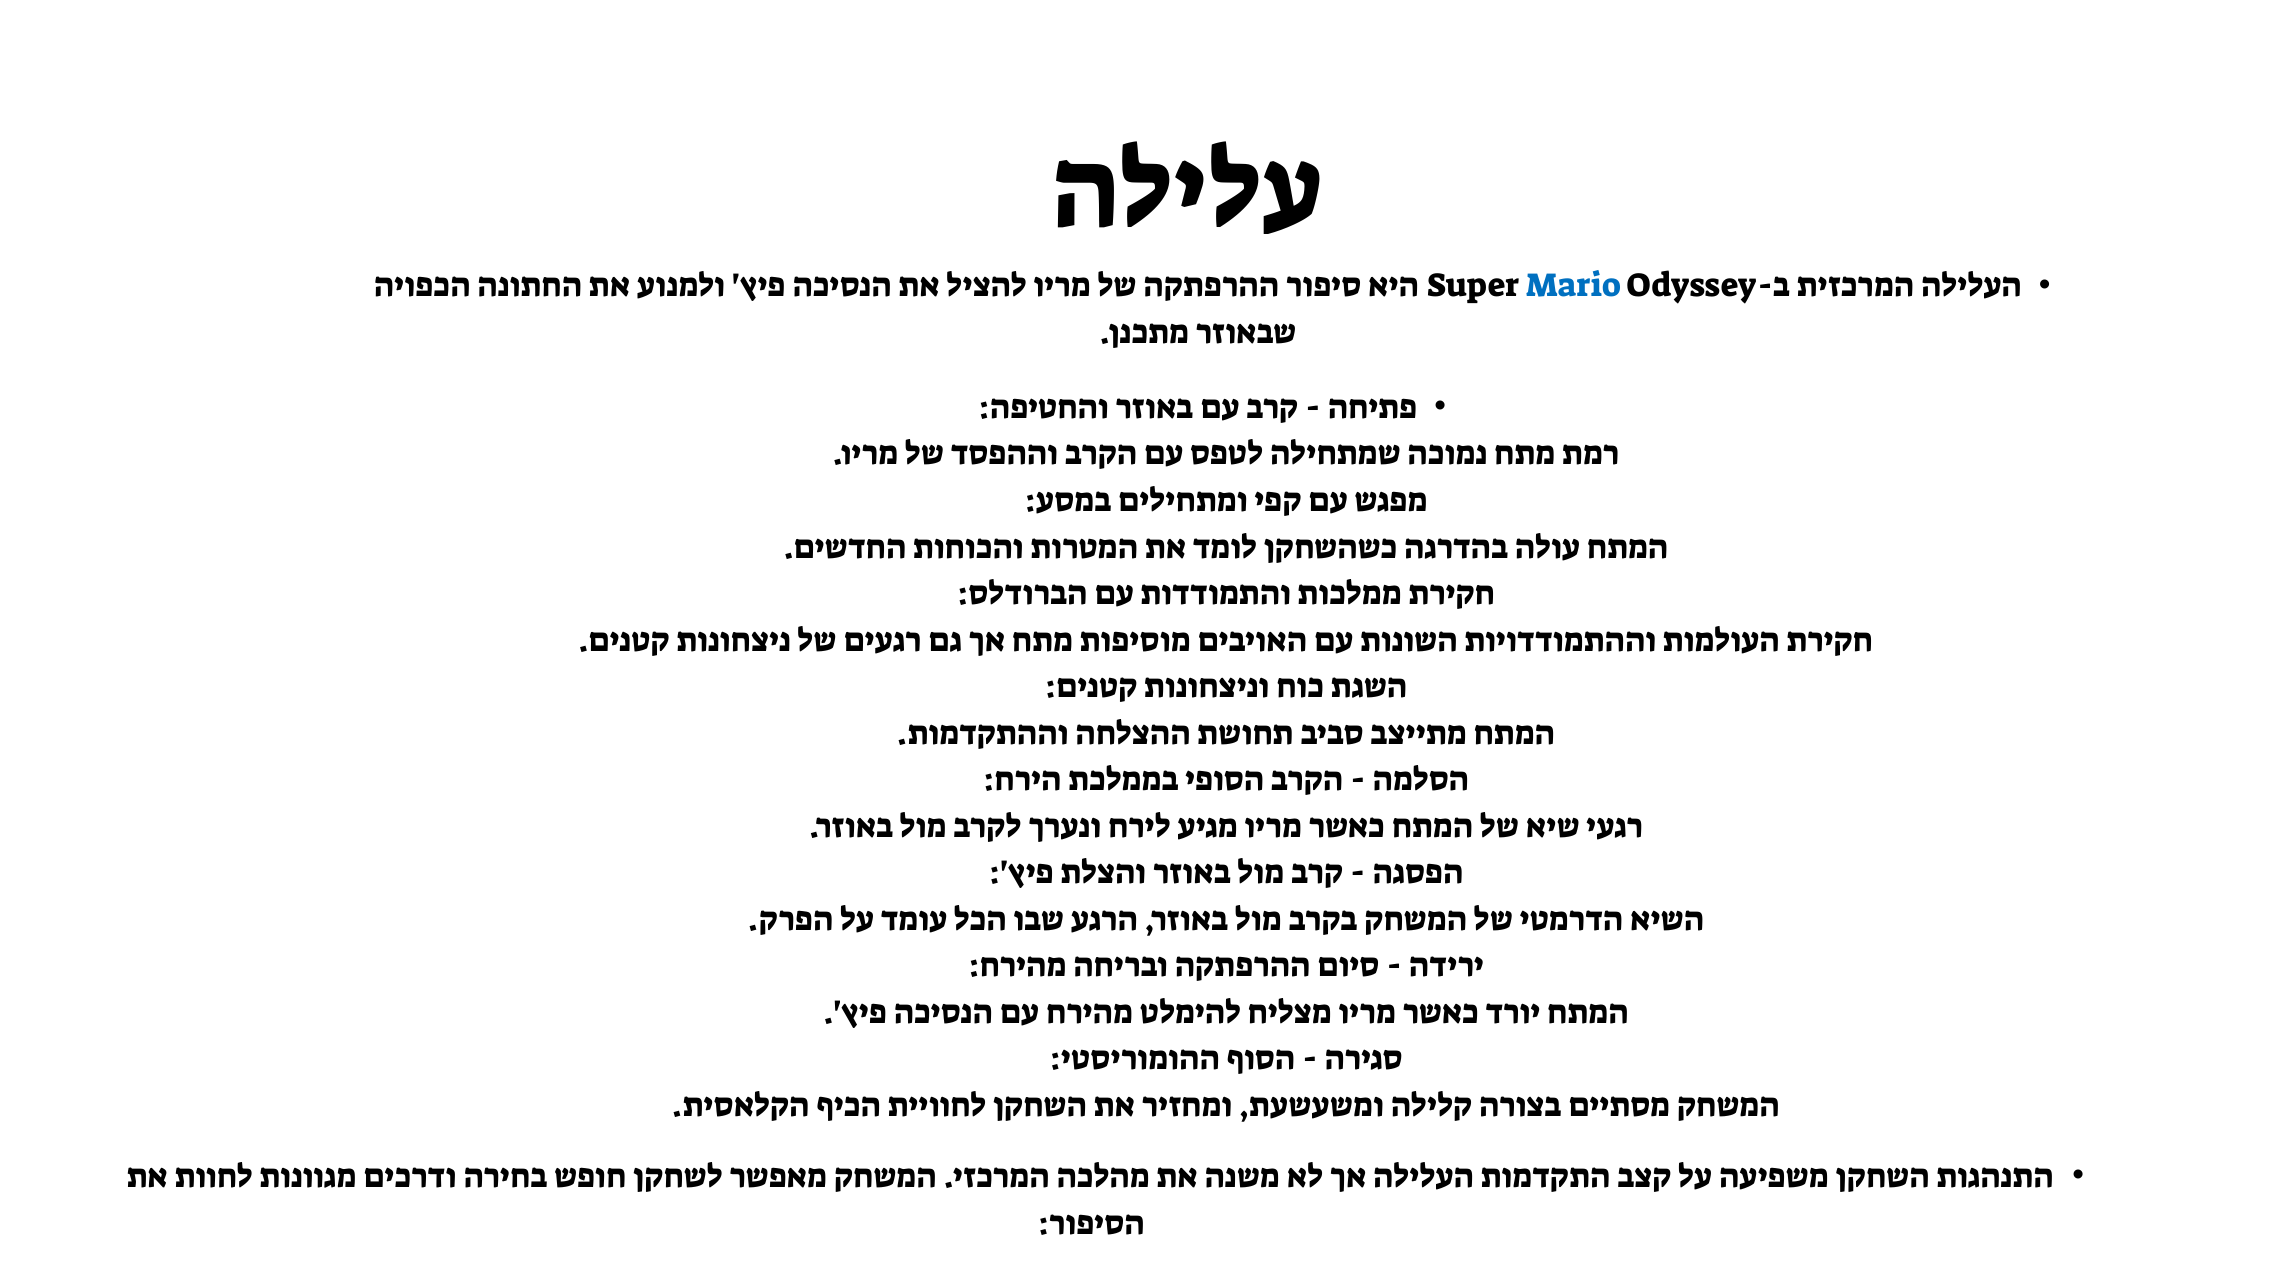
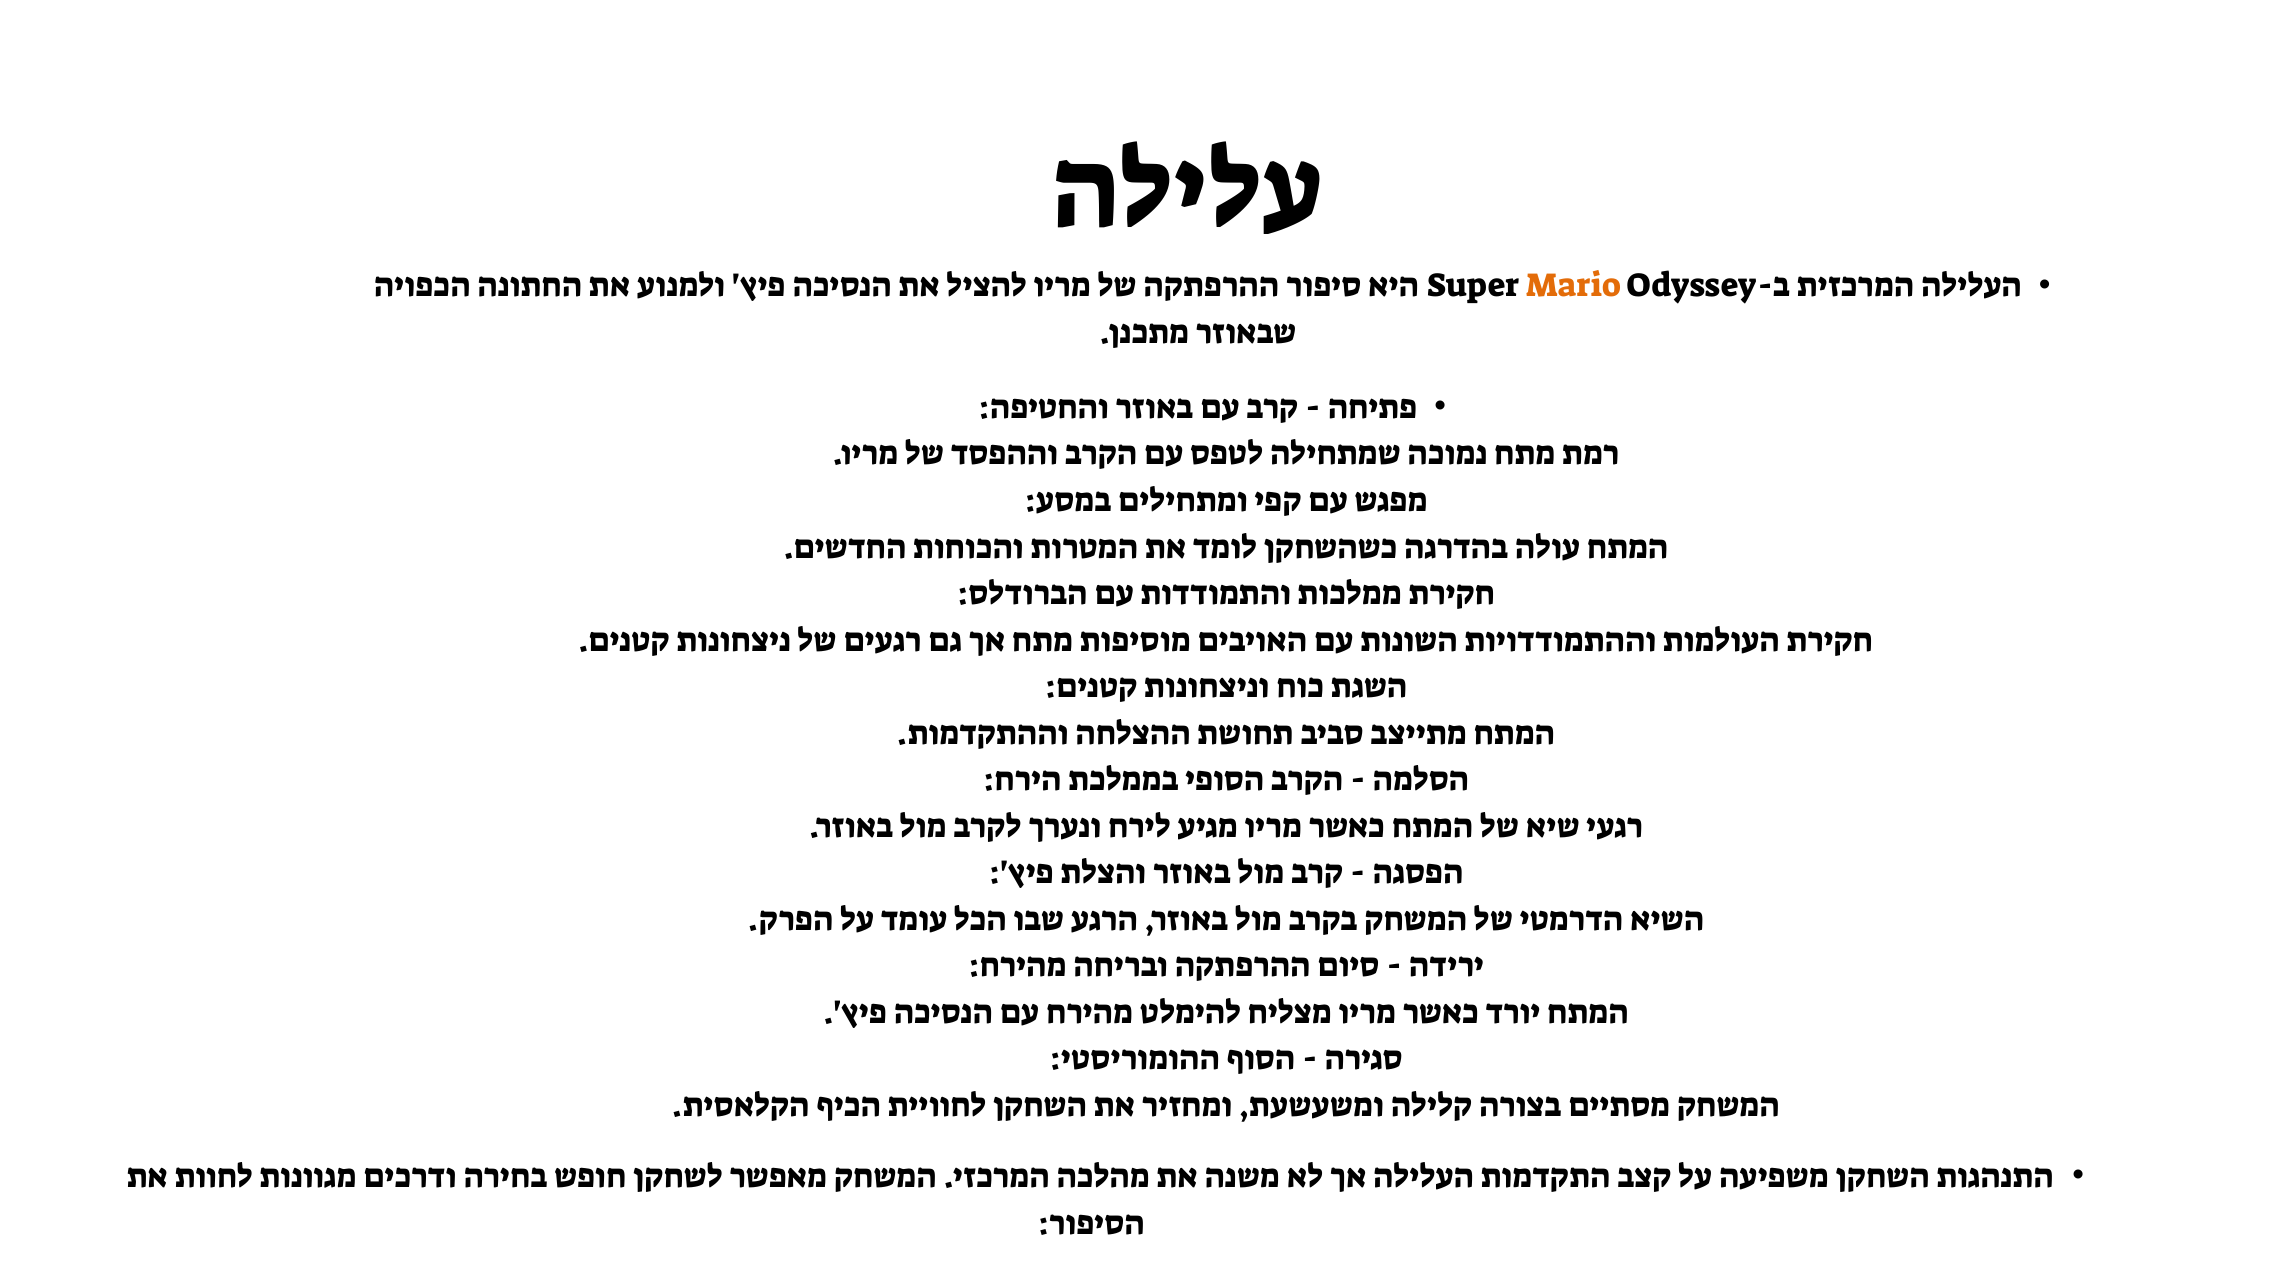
Mario colour: blue -> orange
